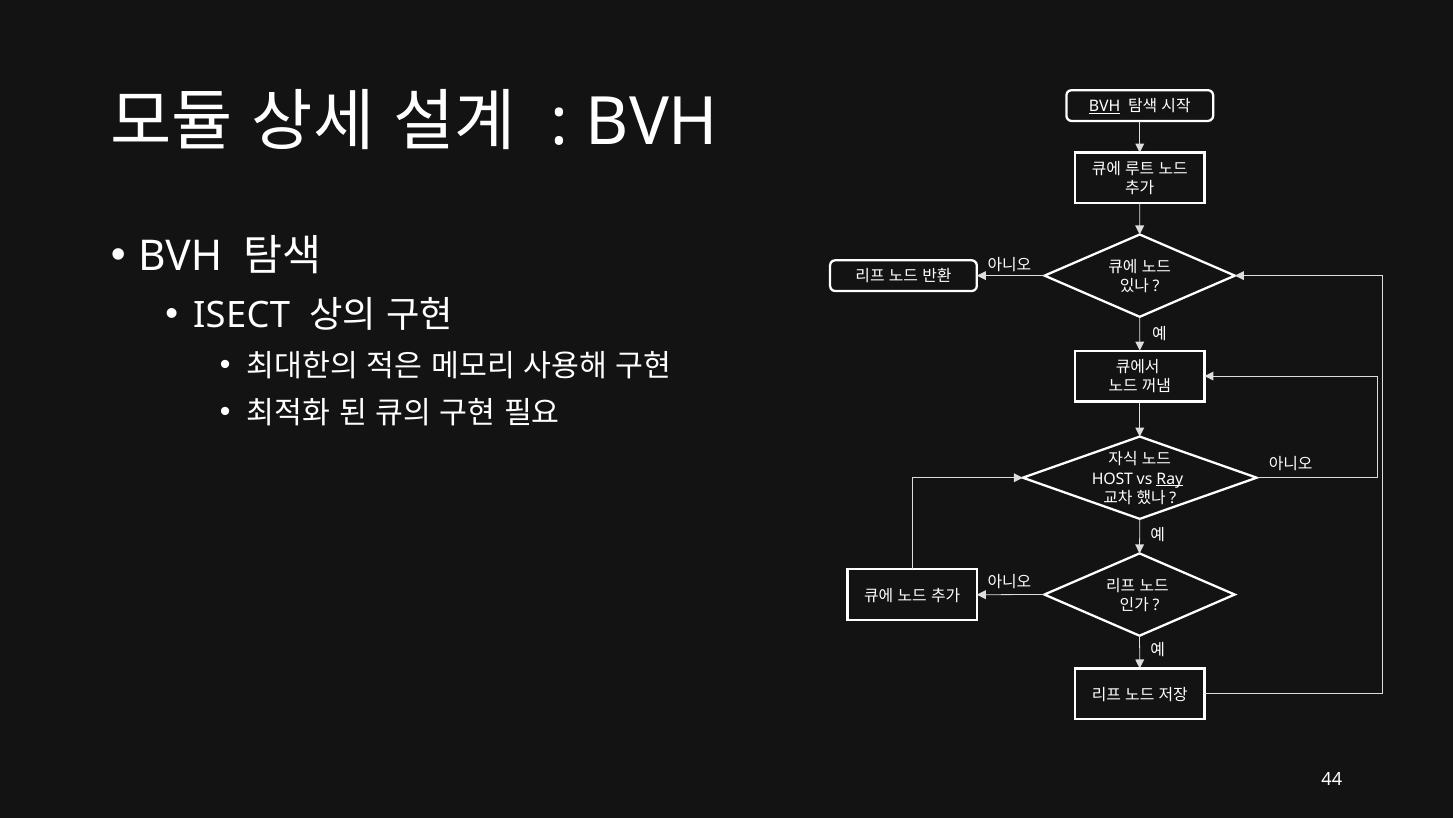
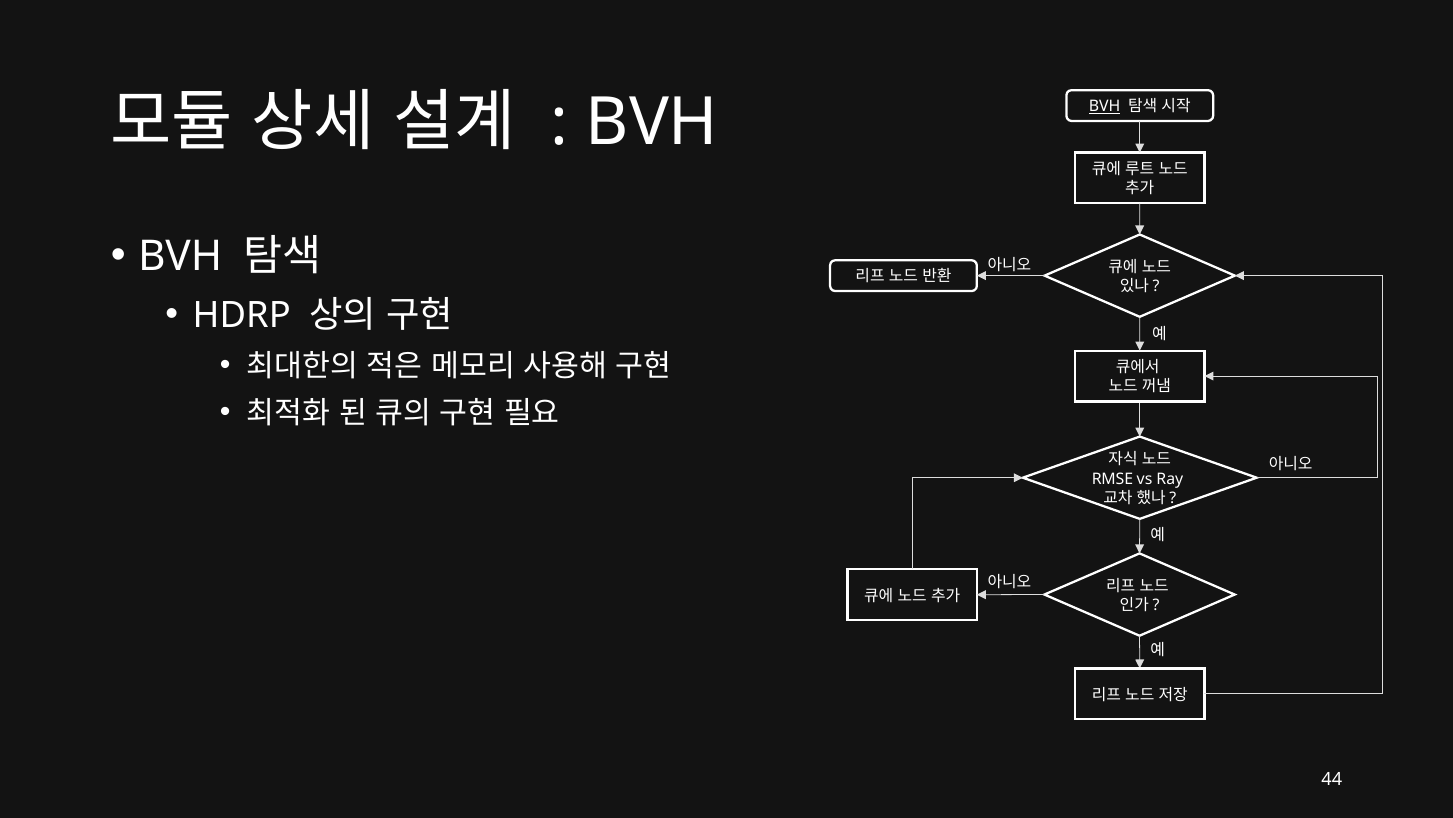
ISECT: ISECT -> HDRP
HOST: HOST -> RMSE
Ray underline: present -> none
